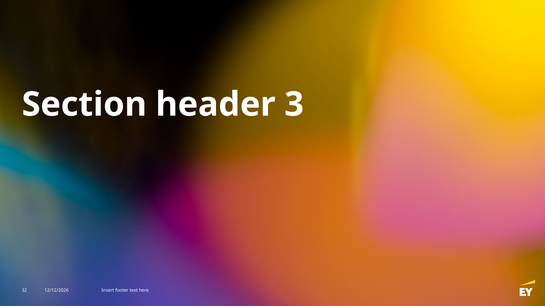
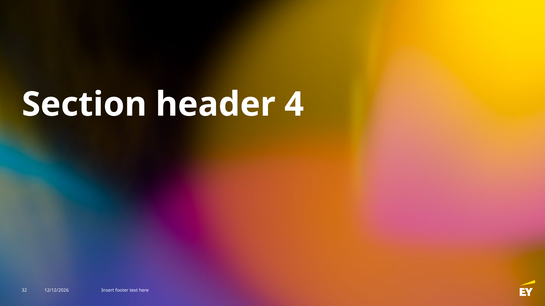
3: 3 -> 4
